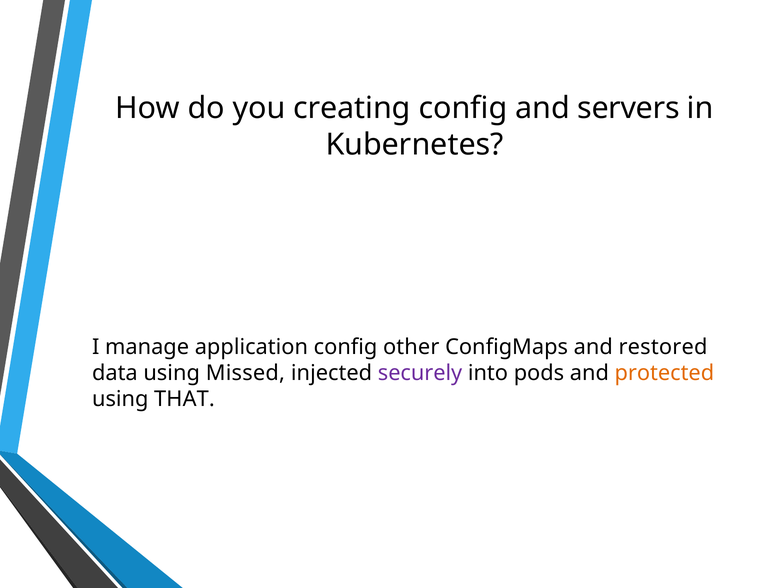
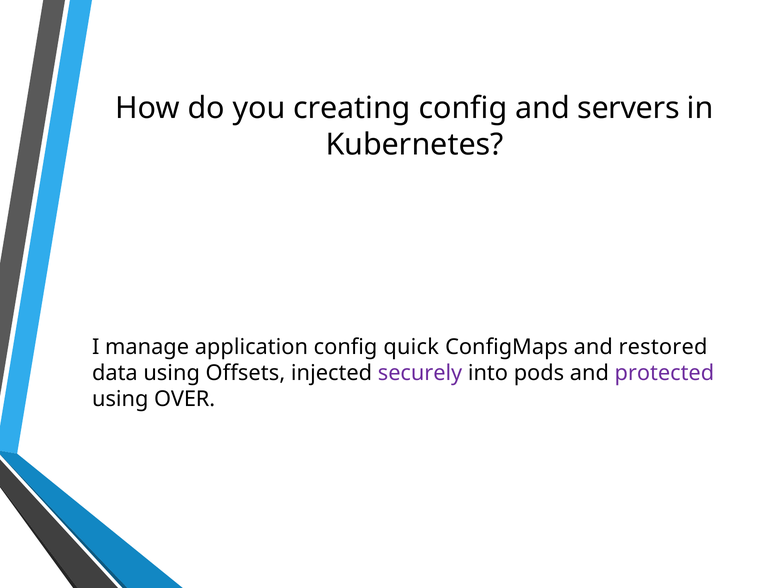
other: other -> quick
Missed: Missed -> Offsets
protected colour: orange -> purple
THAT: THAT -> OVER
